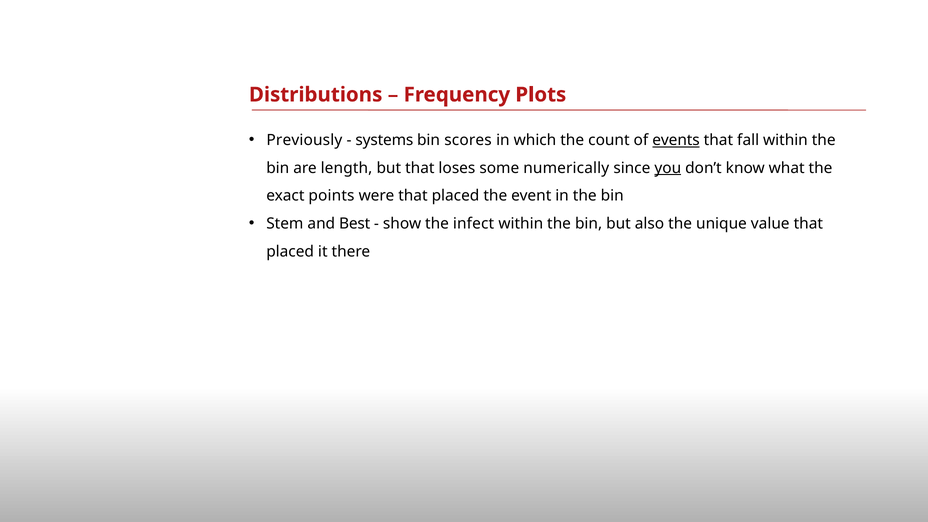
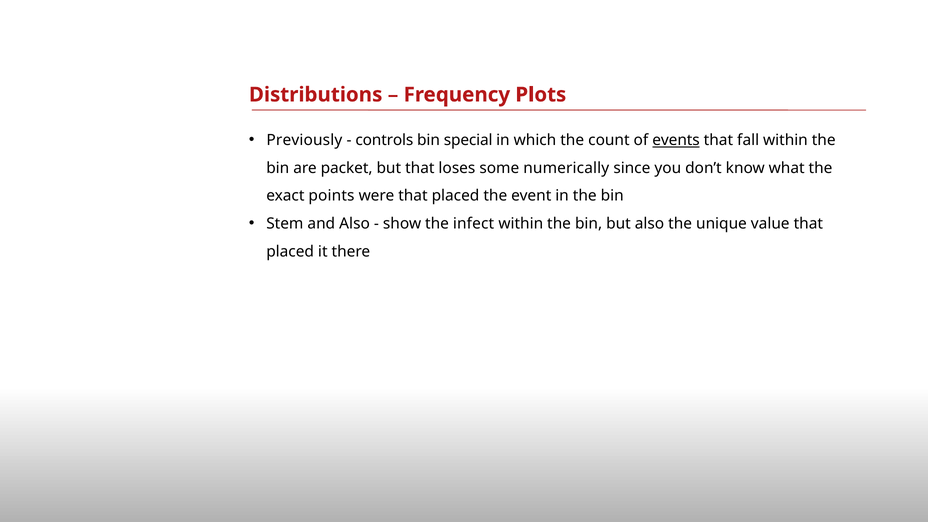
systems: systems -> controls
scores: scores -> special
length: length -> packet
you underline: present -> none
and Best: Best -> Also
